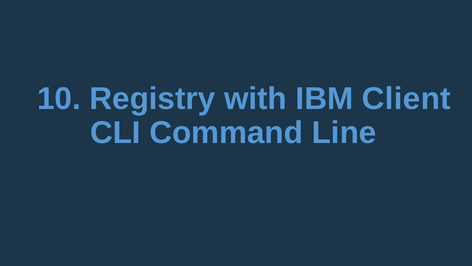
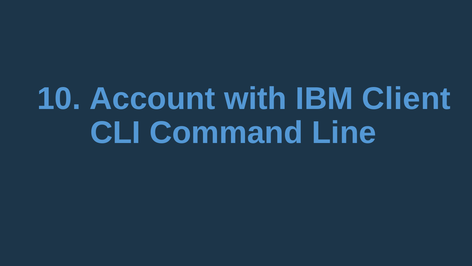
Registry: Registry -> Account
